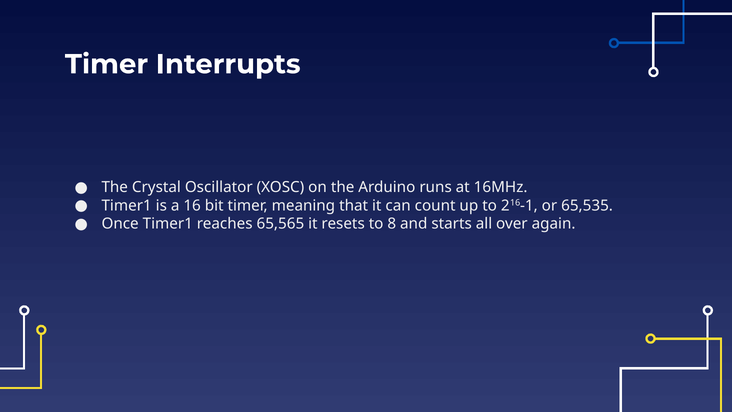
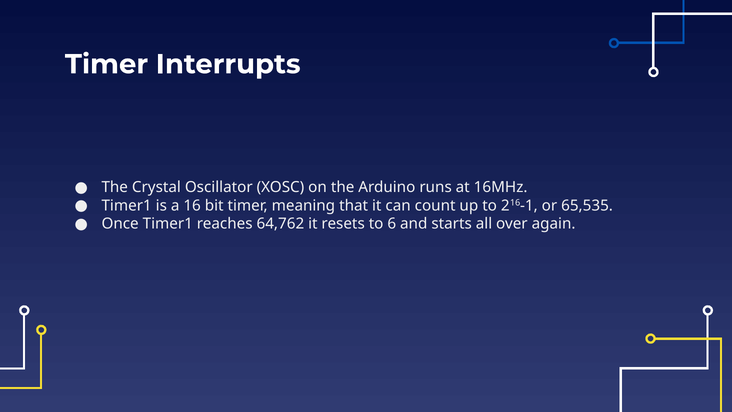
65,565: 65,565 -> 64,762
8: 8 -> 6
